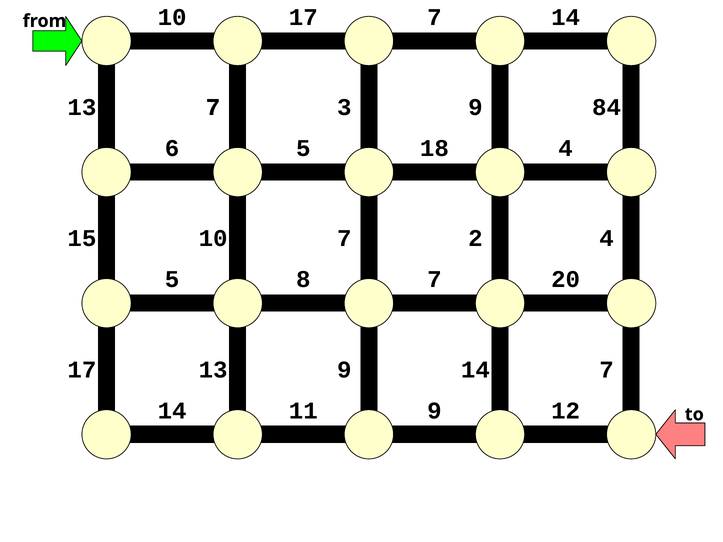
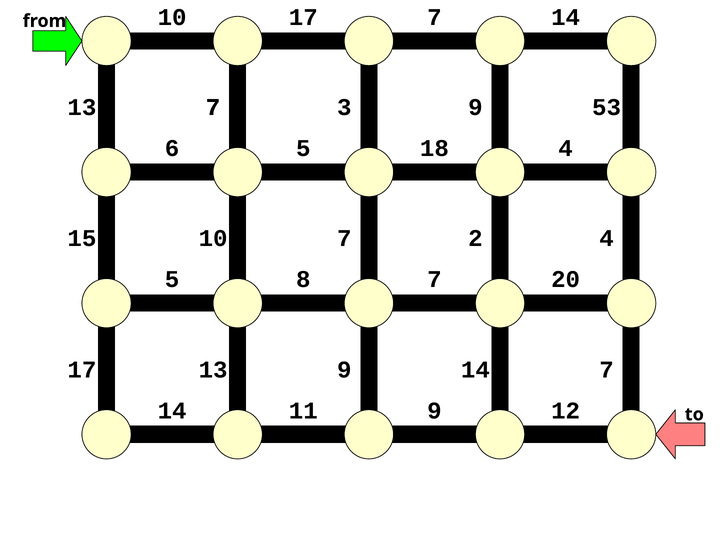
84: 84 -> 53
